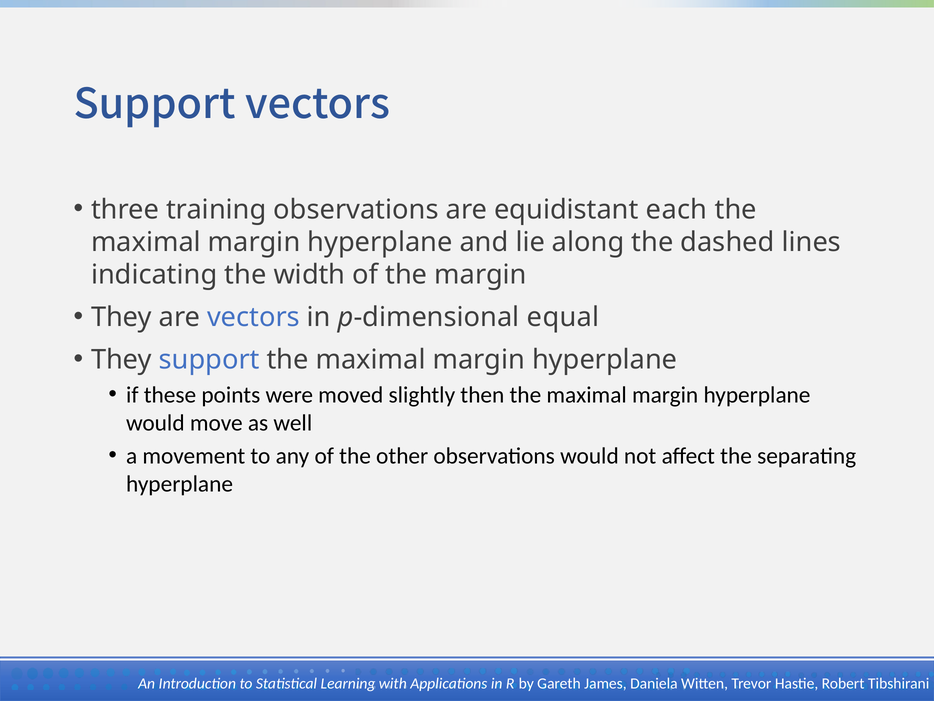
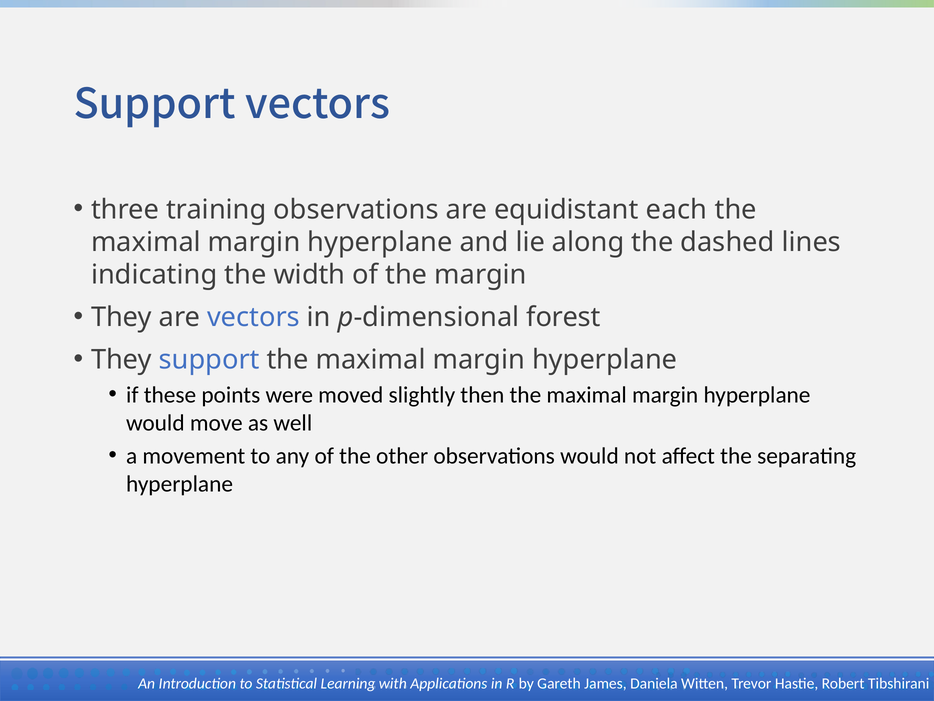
equal: equal -> forest
